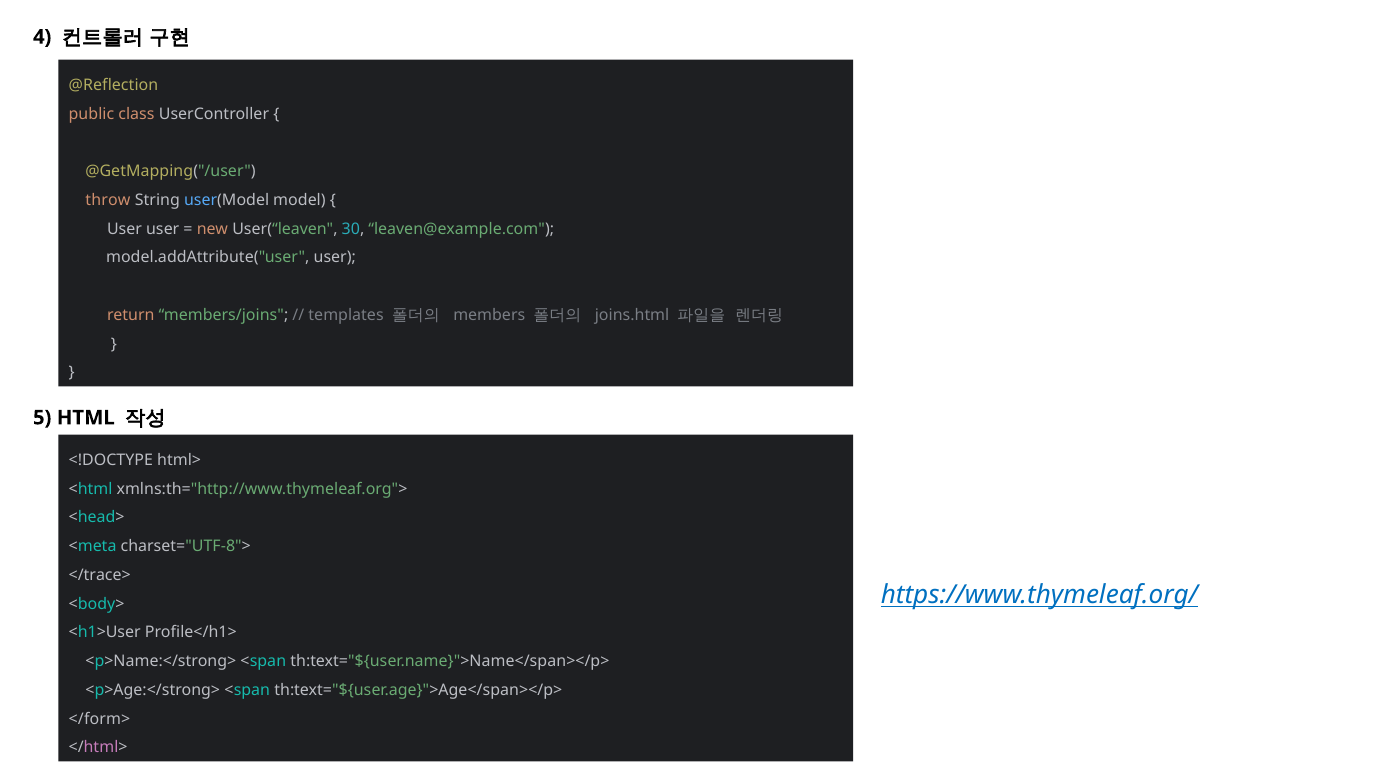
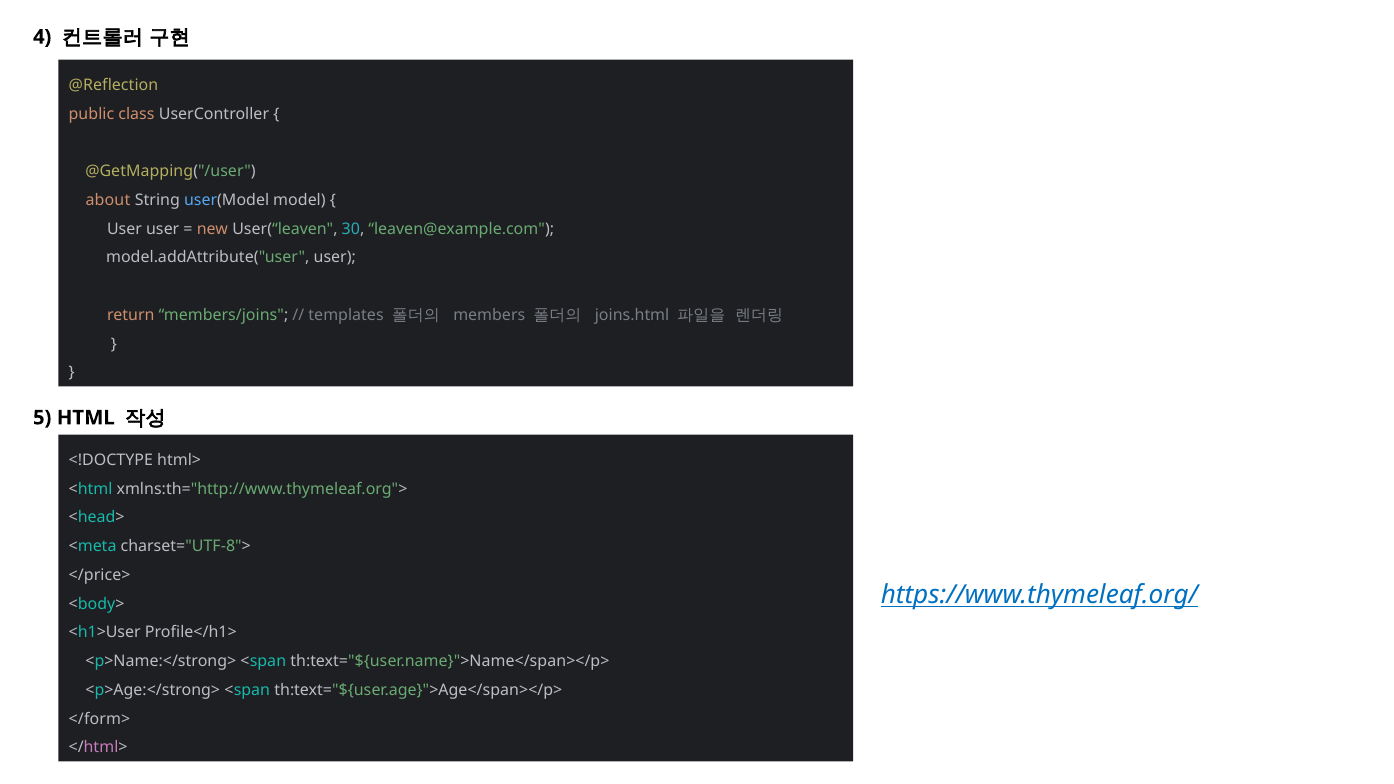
throw: throw -> about
</trace>: </trace> -> </price>
